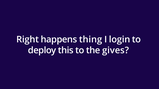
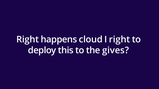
thing: thing -> cloud
I login: login -> right
